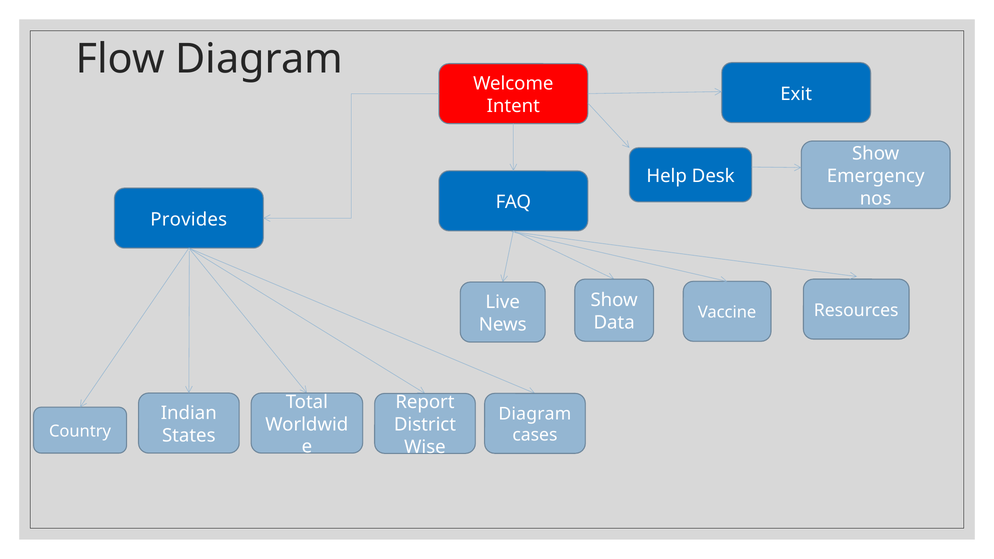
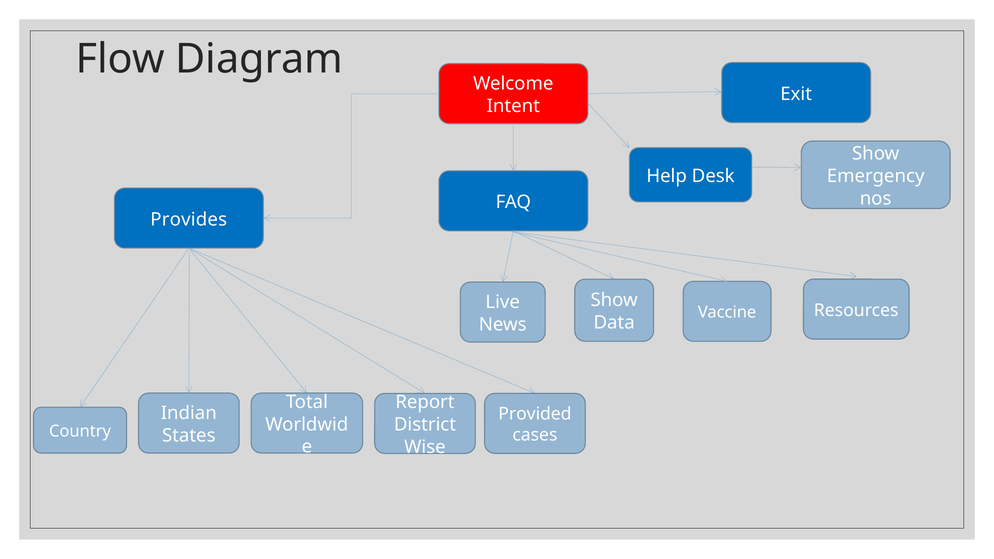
Diagram at (535, 414): Diagram -> Provided
